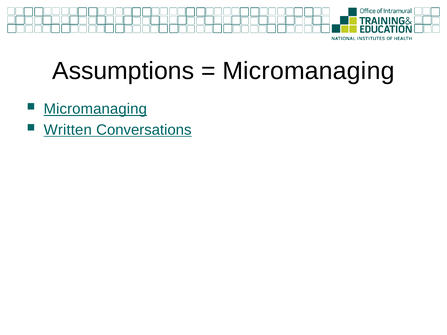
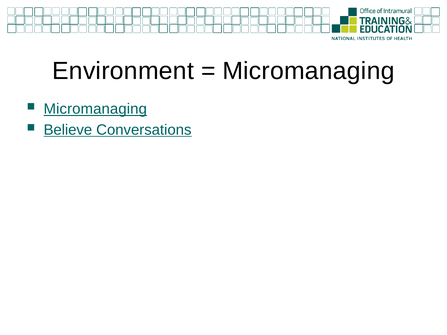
Assumptions: Assumptions -> Environment
Written: Written -> Believe
